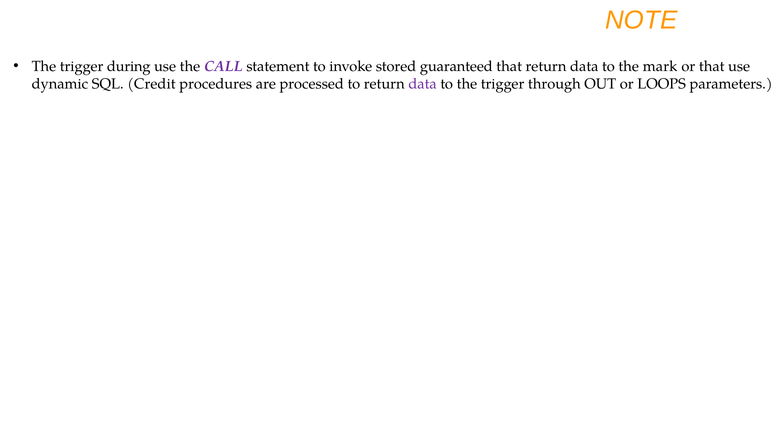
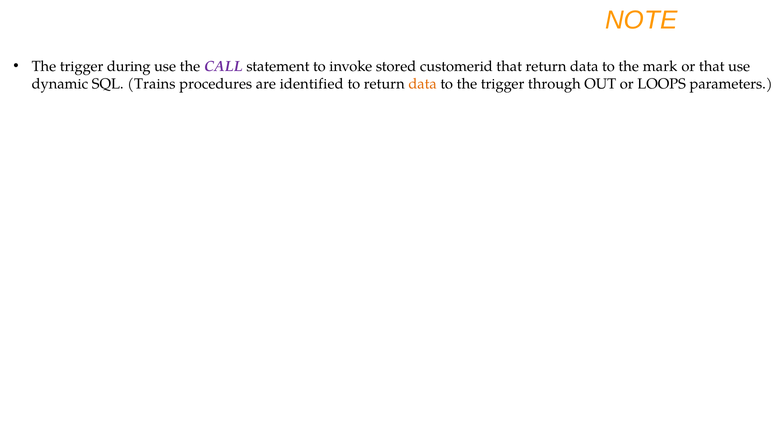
guaranteed: guaranteed -> customerid
Credit: Credit -> Trains
processed: processed -> identified
data at (423, 84) colour: purple -> orange
